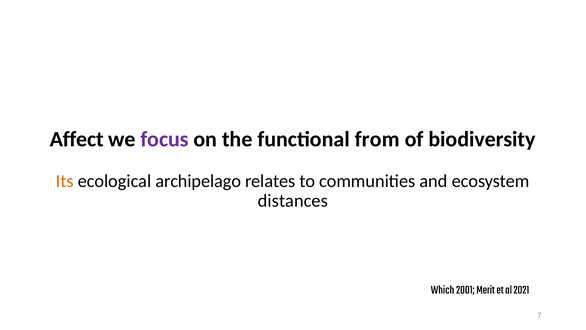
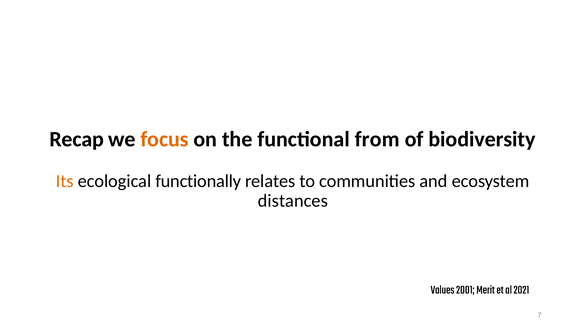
Affect: Affect -> Recap
focus colour: purple -> orange
archipelago: archipelago -> functionally
Which: Which -> Values
